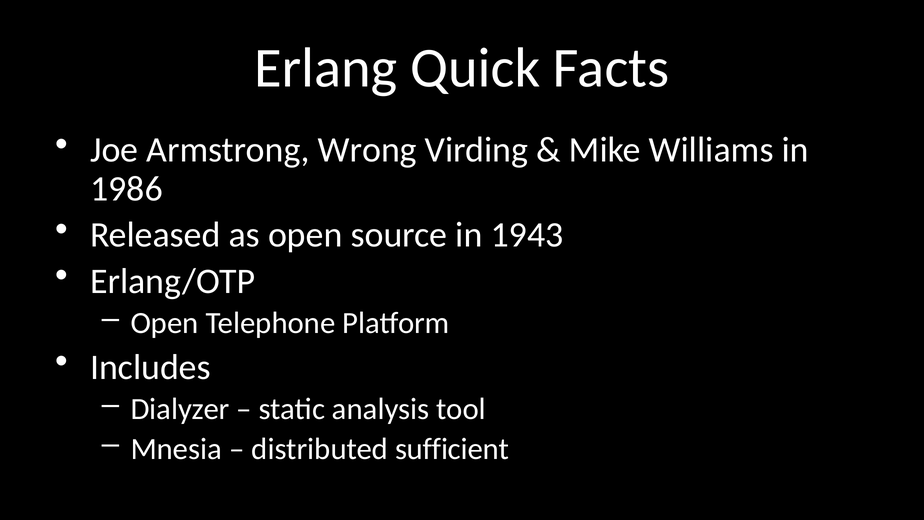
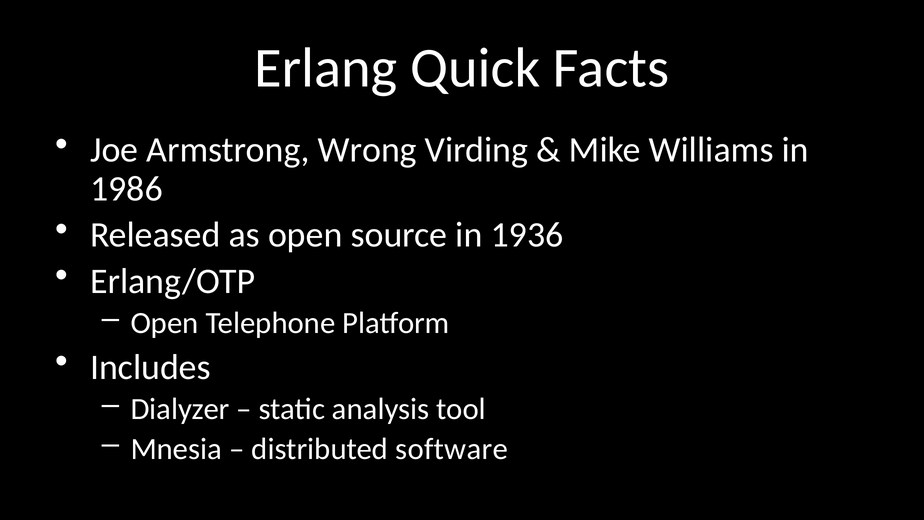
1943: 1943 -> 1936
sufficient: sufficient -> software
